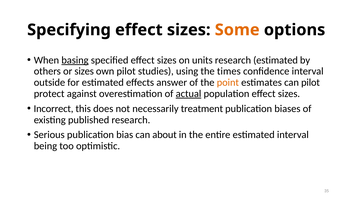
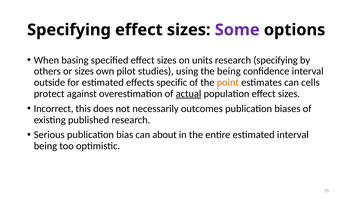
Some colour: orange -> purple
basing underline: present -> none
research estimated: estimated -> specifying
the times: times -> being
answer: answer -> specific
can pilot: pilot -> cells
treatment: treatment -> outcomes
